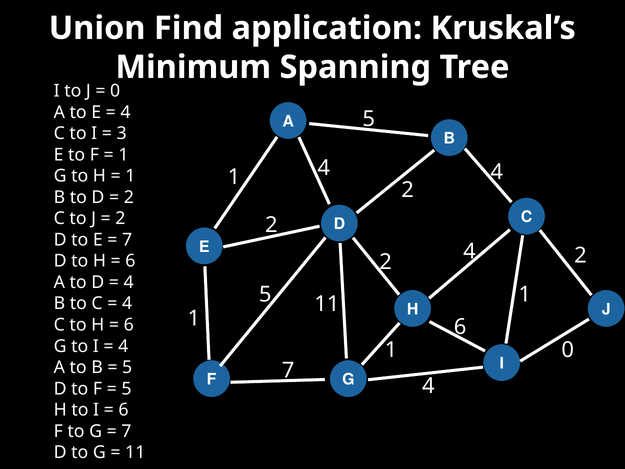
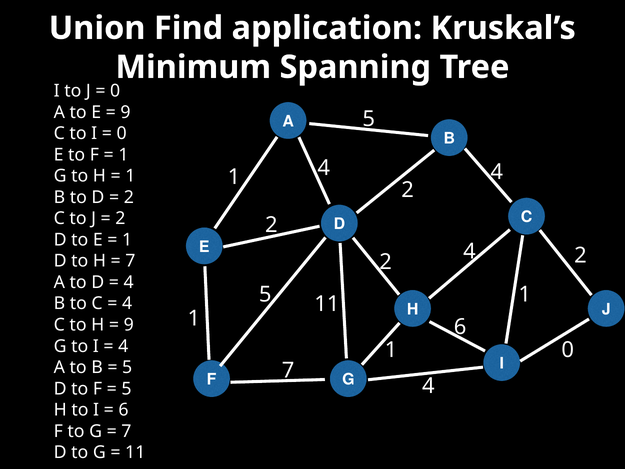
4 at (126, 112): 4 -> 9
3 at (122, 134): 3 -> 0
7 at (127, 240): 7 -> 1
6 at (130, 261): 6 -> 7
6 at (129, 325): 6 -> 9
